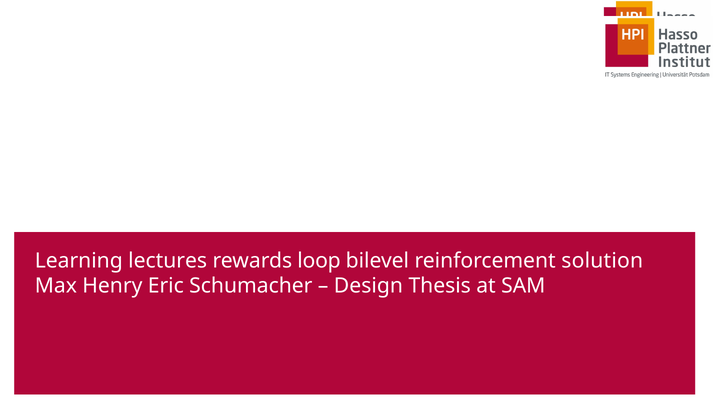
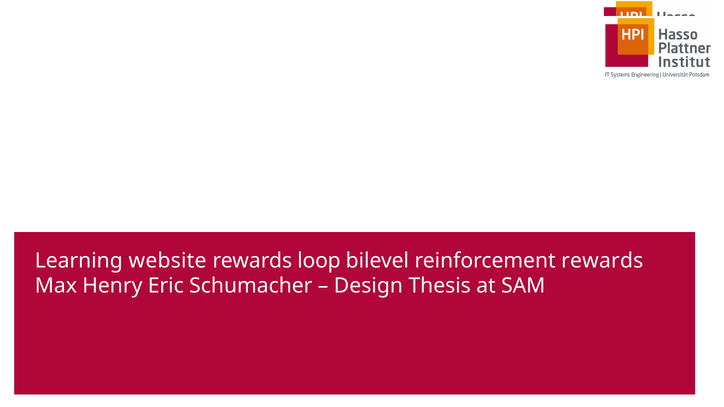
lectures: lectures -> website
reinforcement solution: solution -> rewards
